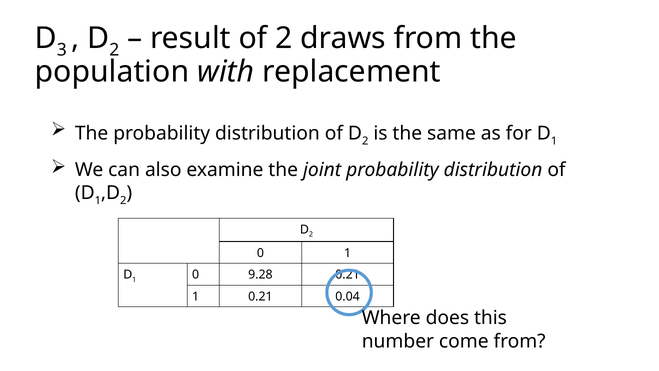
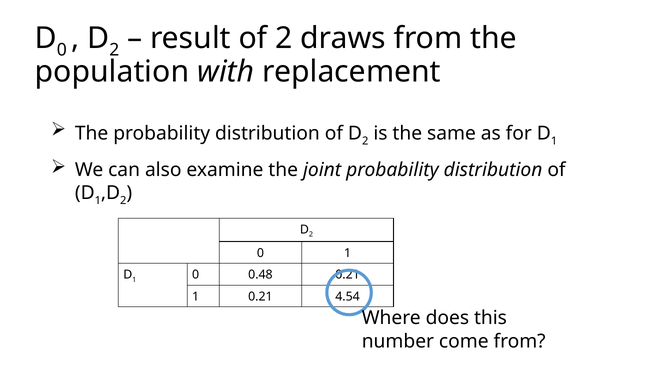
3 at (62, 50): 3 -> 0
9.28: 9.28 -> 0.48
0.04: 0.04 -> 4.54
